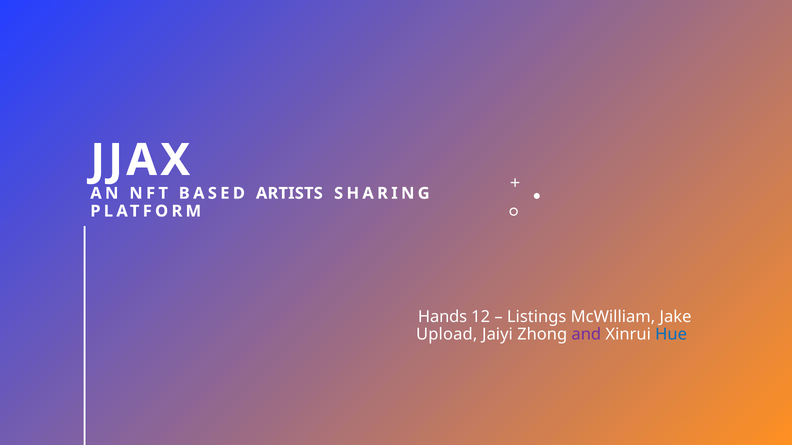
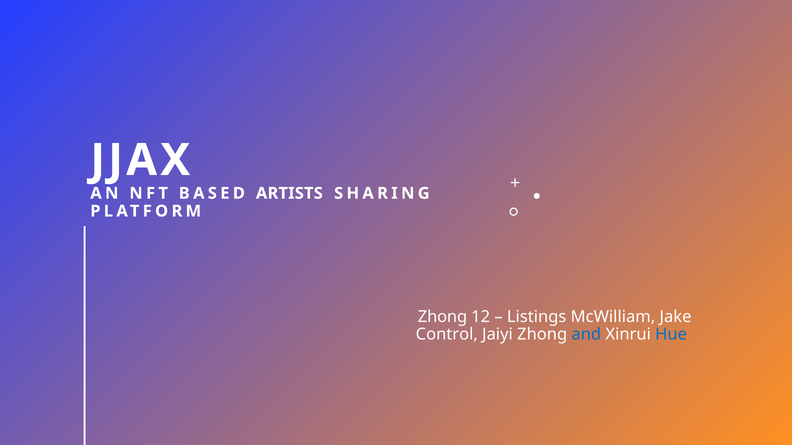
Hands at (443, 317): Hands -> Zhong
Upload: Upload -> Control
and colour: purple -> blue
